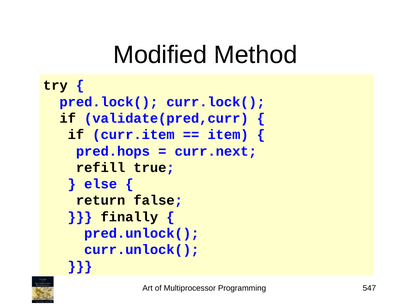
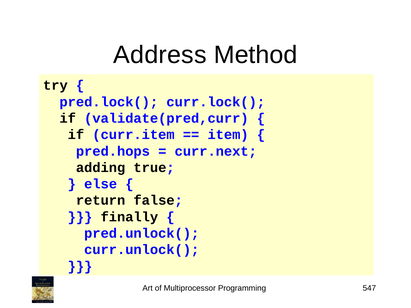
Modified: Modified -> Address
refill: refill -> adding
